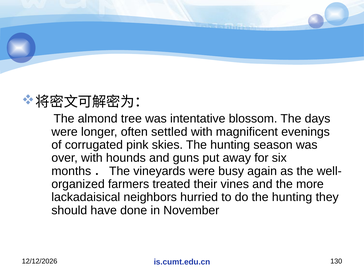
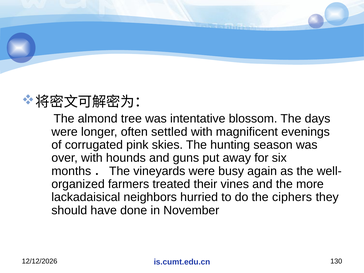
do the hunting: hunting -> ciphers
